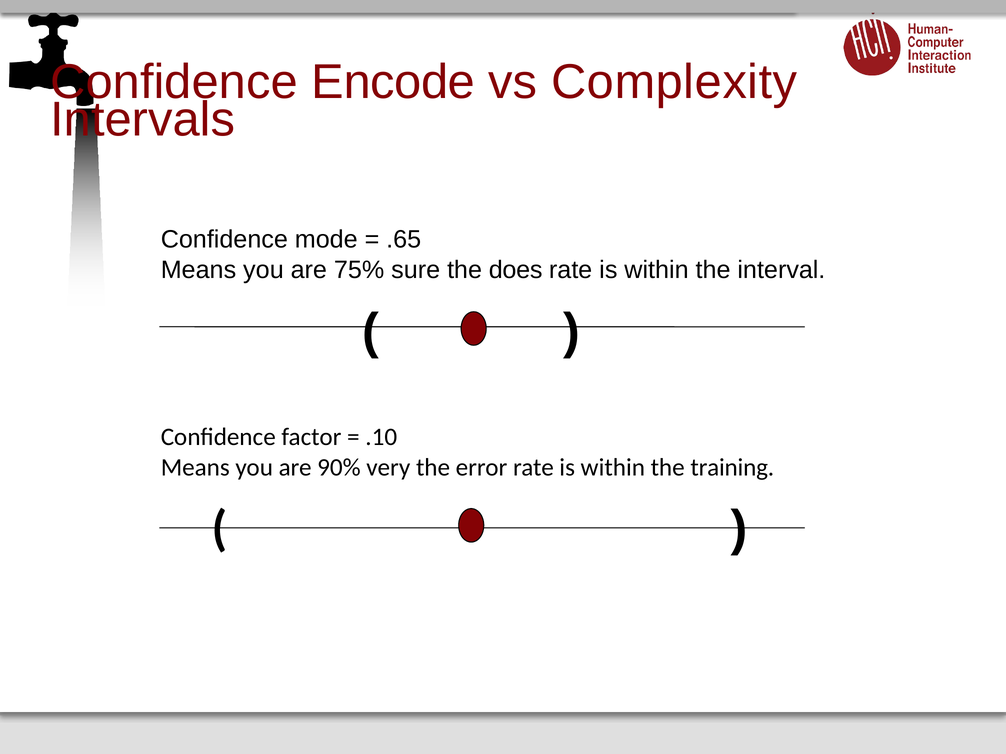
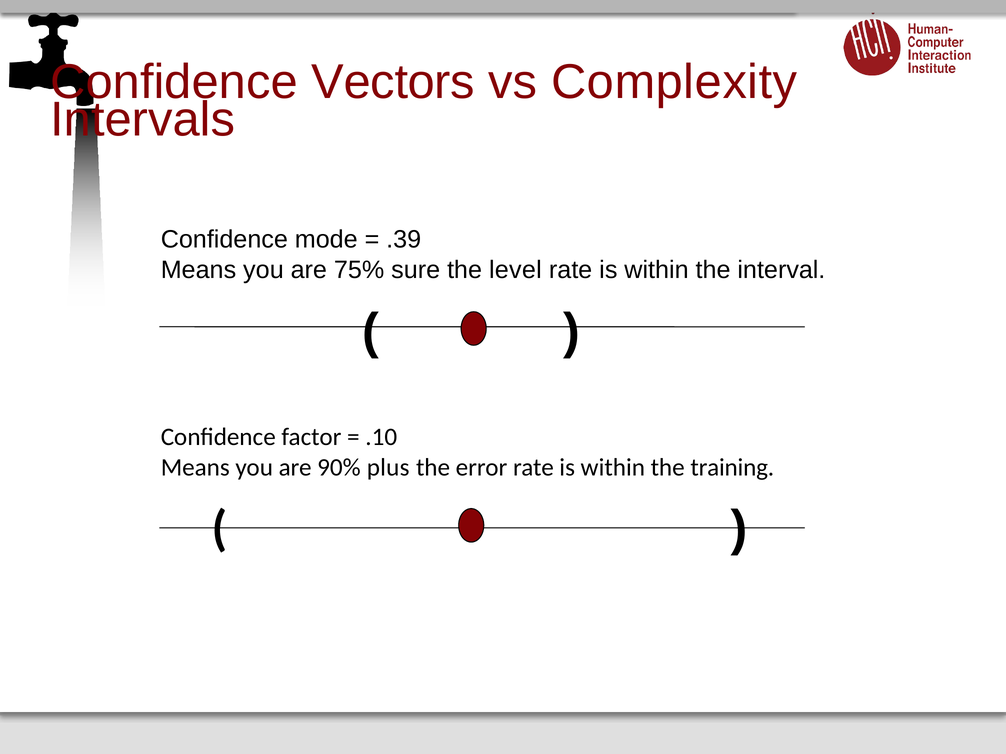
Encode: Encode -> Vectors
.65: .65 -> .39
does: does -> level
very: very -> plus
